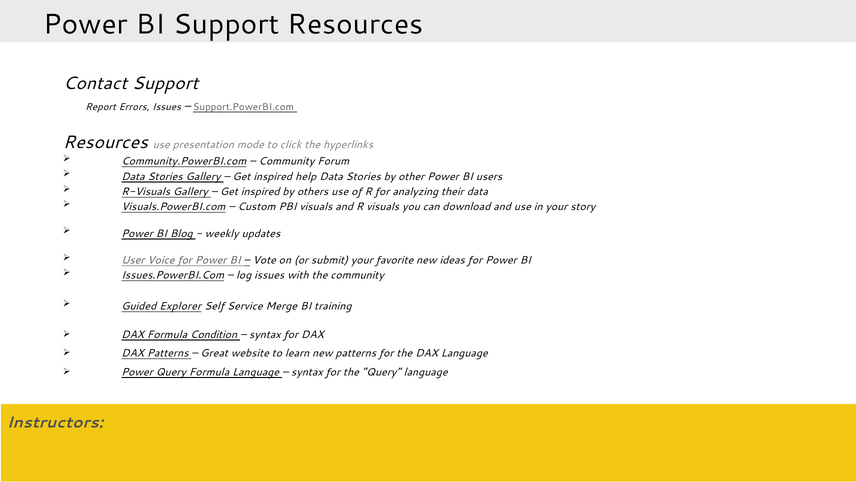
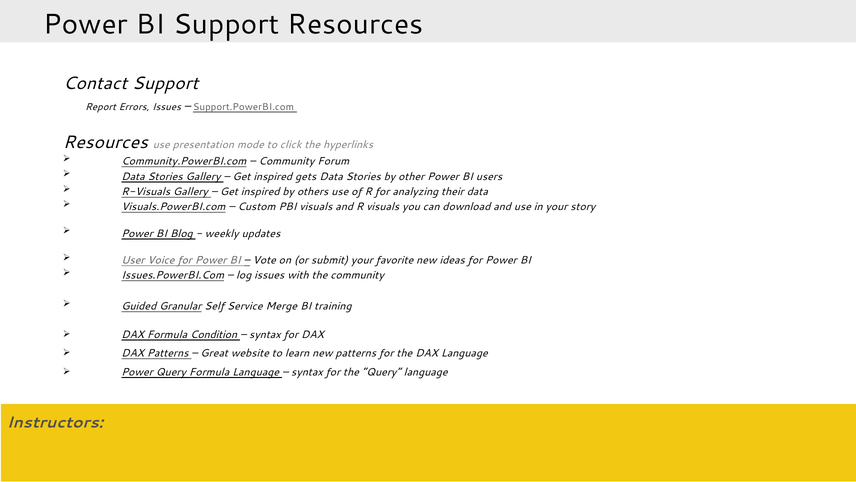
help: help -> gets
Explorer: Explorer -> Granular
